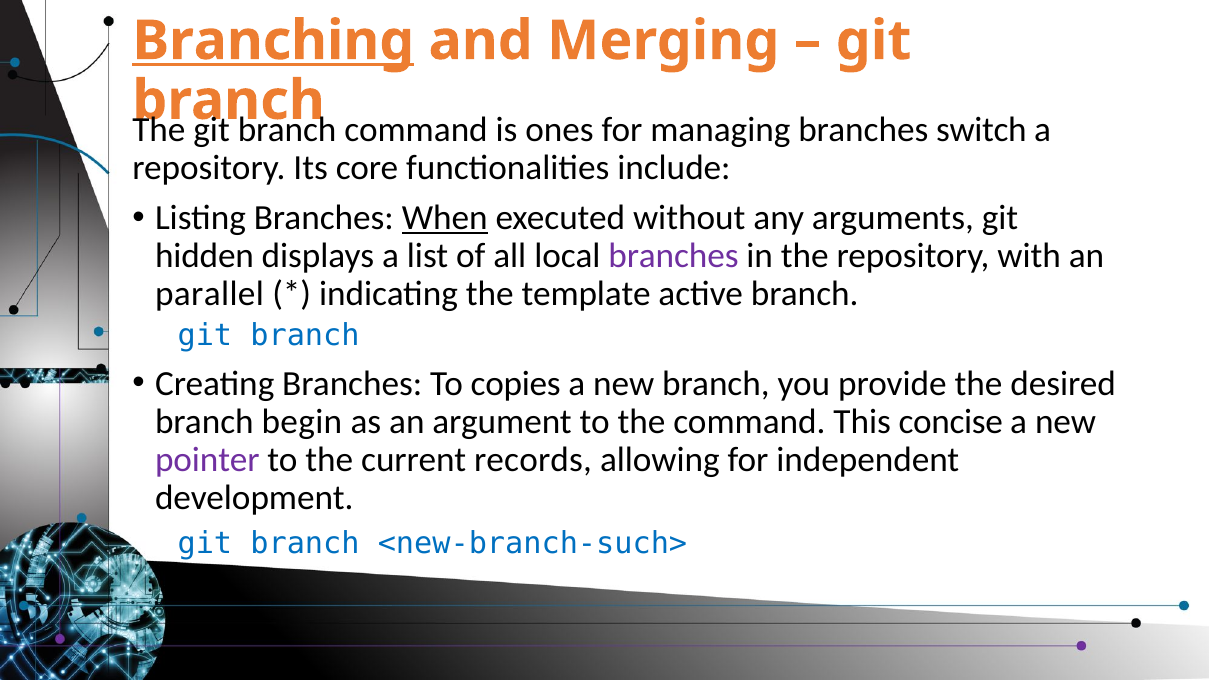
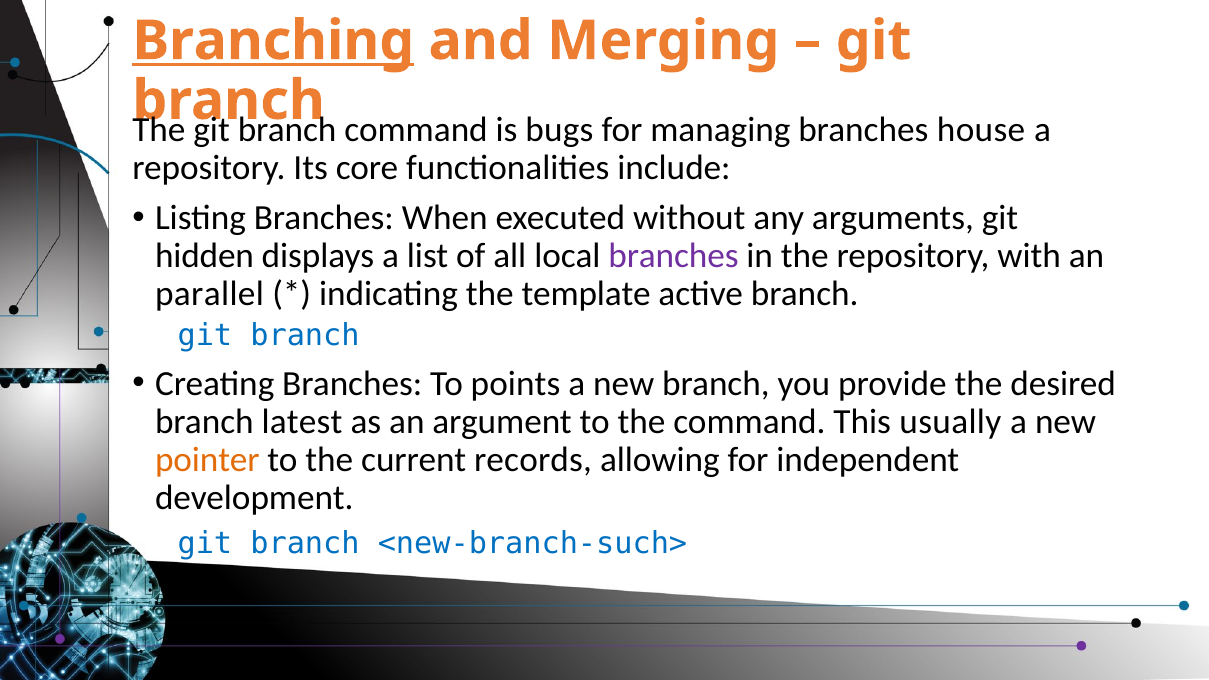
ones: ones -> bugs
switch: switch -> house
When underline: present -> none
copies: copies -> points
begin: begin -> latest
concise: concise -> usually
pointer colour: purple -> orange
